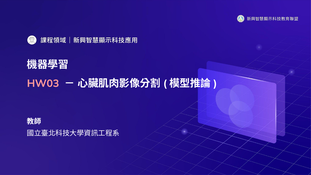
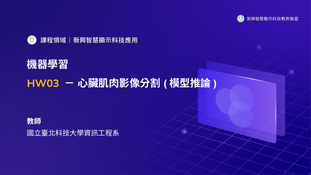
HW03 colour: pink -> yellow
